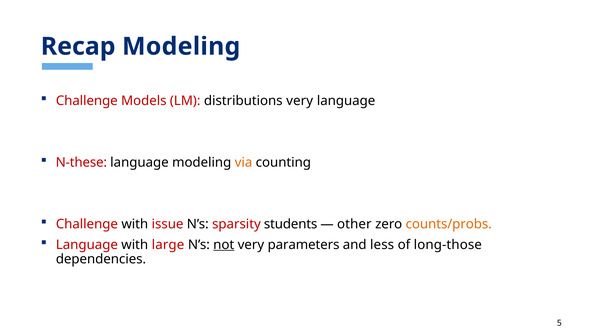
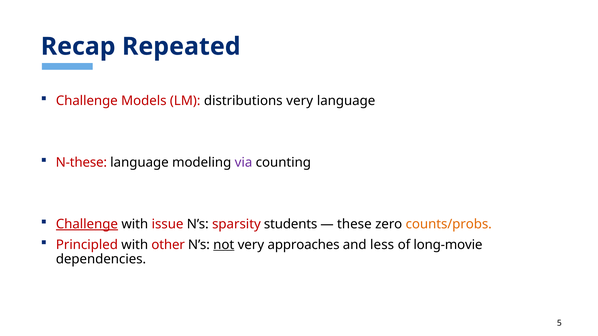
Recap Modeling: Modeling -> Repeated
via colour: orange -> purple
Challenge at (87, 224) underline: none -> present
other: other -> these
Language at (87, 245): Language -> Principled
large: large -> other
parameters: parameters -> approaches
long-those: long-those -> long-movie
